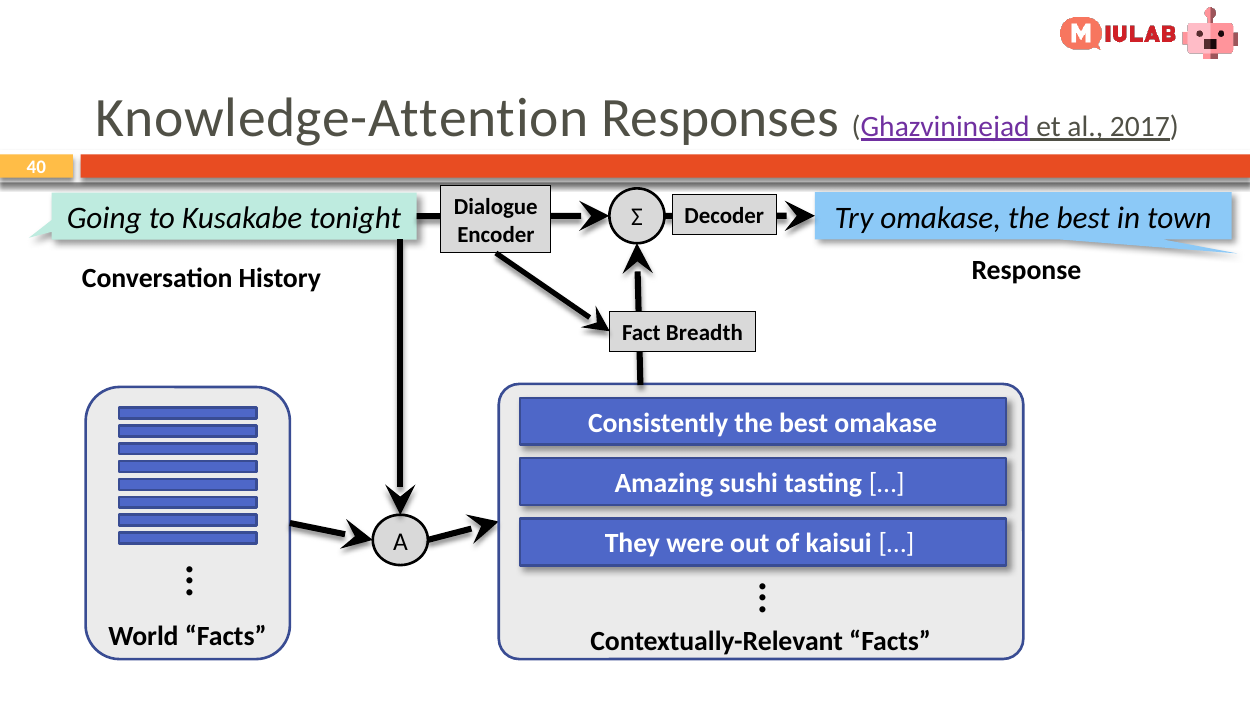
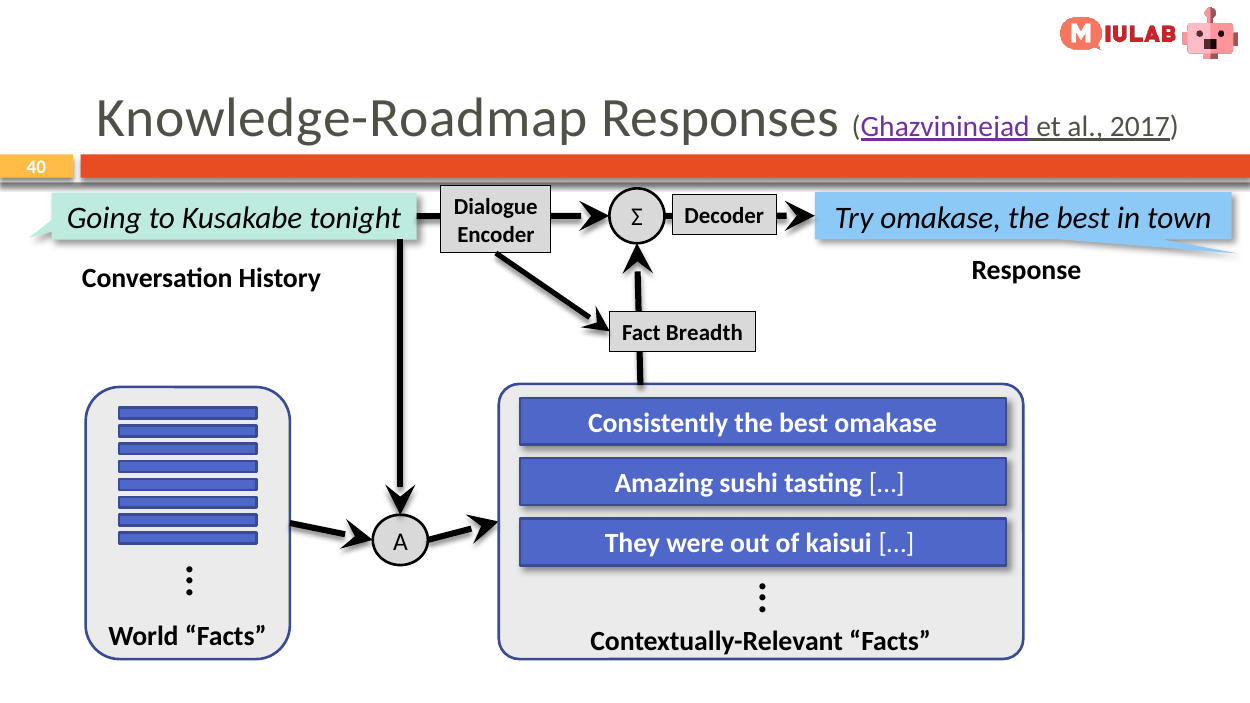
Knowledge-Attention: Knowledge-Attention -> Knowledge-Roadmap
